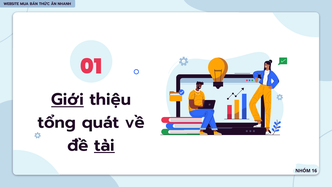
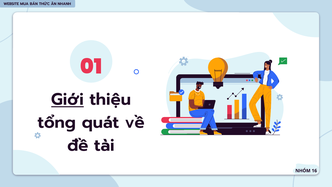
tài underline: present -> none
